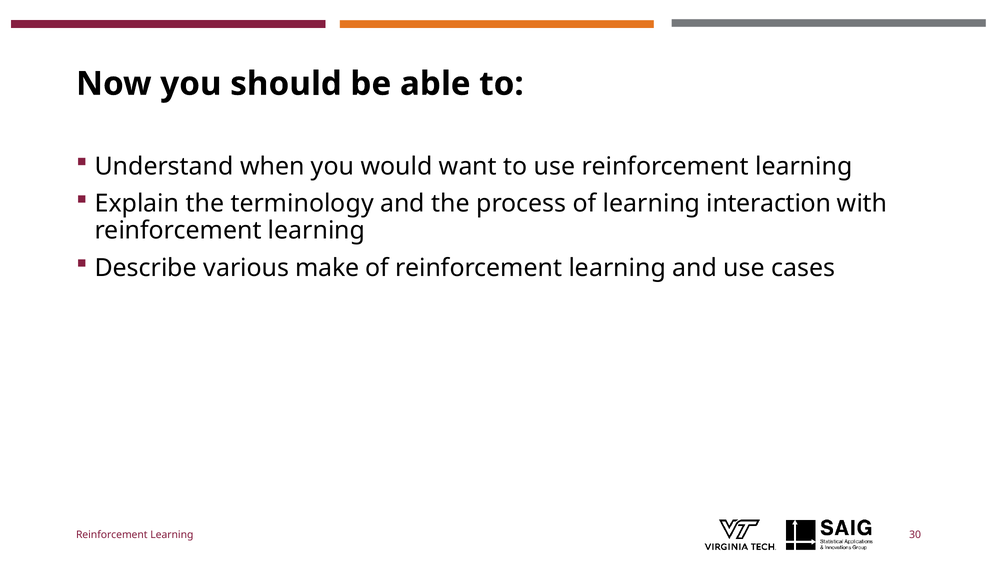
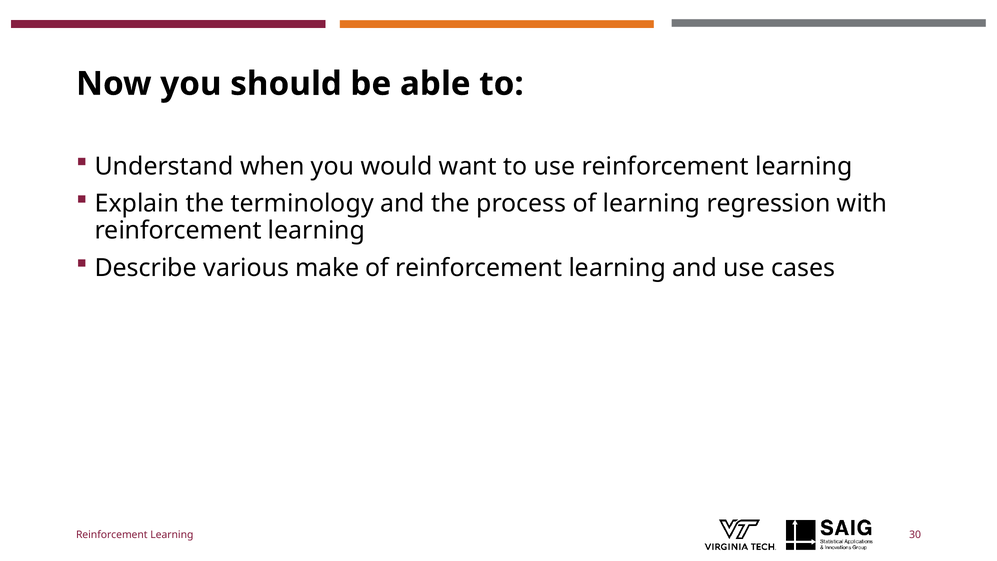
interaction: interaction -> regression
